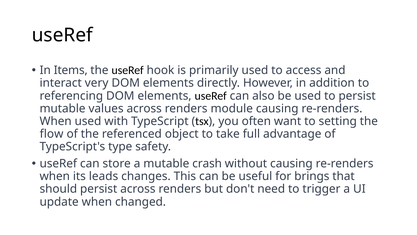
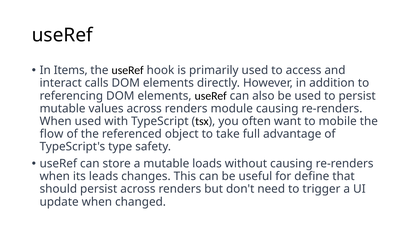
very: very -> calls
setting: setting -> mobile
crash: crash -> loads
brings: brings -> define
